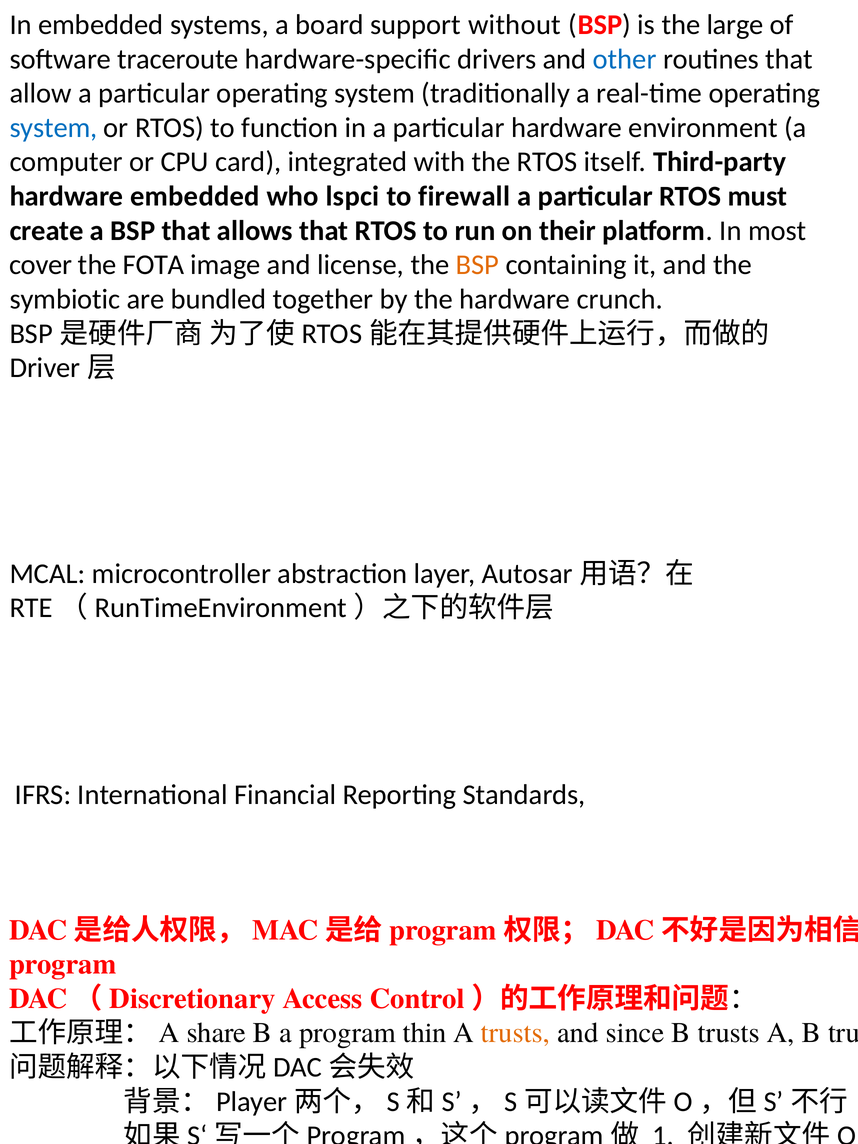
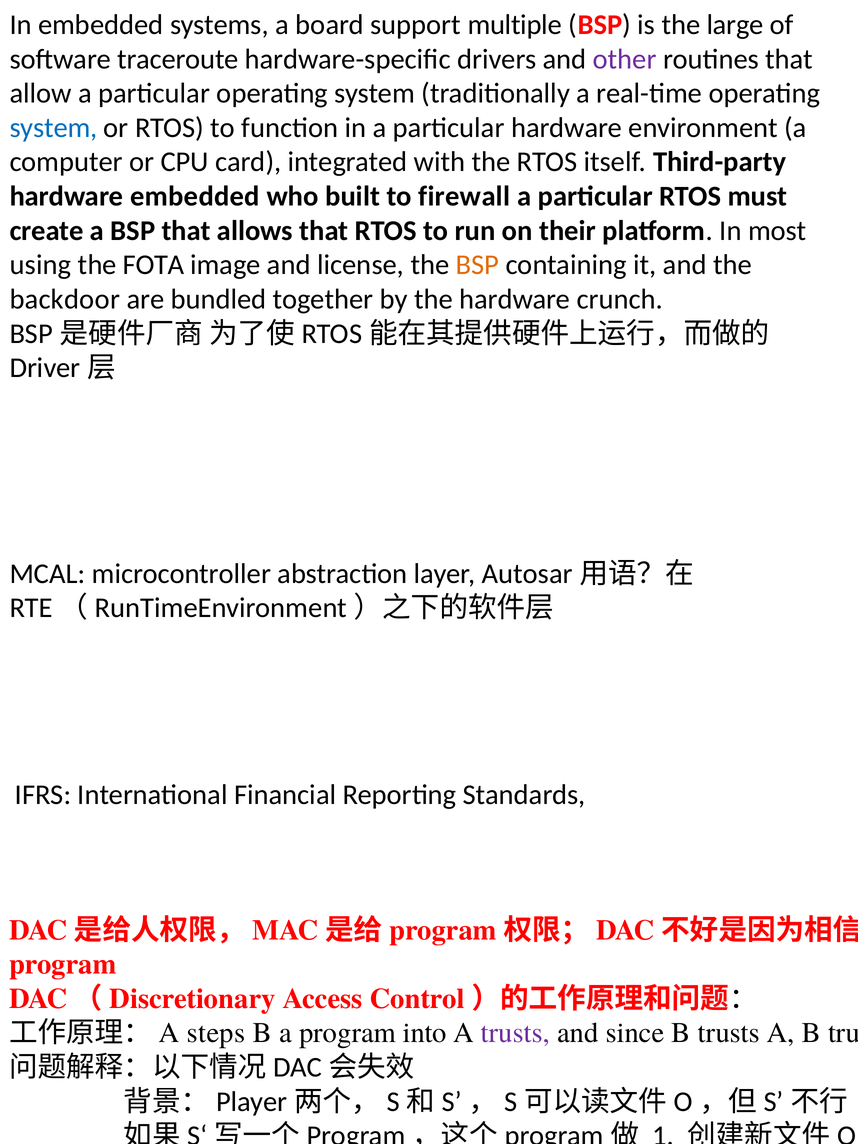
without: without -> multiple
other colour: blue -> purple
lspci: lspci -> built
cover: cover -> using
symbiotic: symbiotic -> backdoor
share: share -> steps
thin: thin -> into
trusts at (516, 1033) colour: orange -> purple
